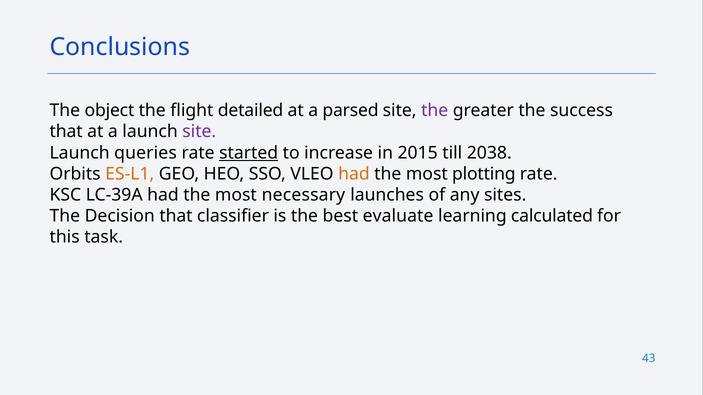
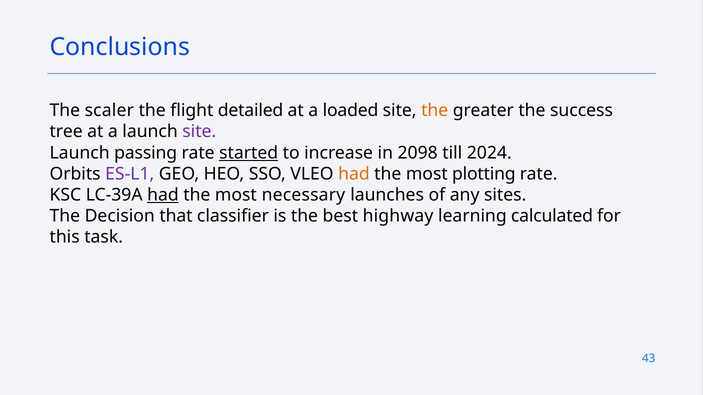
object: object -> scaler
parsed: parsed -> loaded
the at (435, 111) colour: purple -> orange
that at (66, 132): that -> tree
queries: queries -> passing
2015: 2015 -> 2098
2038: 2038 -> 2024
ES-L1 colour: orange -> purple
had at (163, 195) underline: none -> present
evaluate: evaluate -> highway
